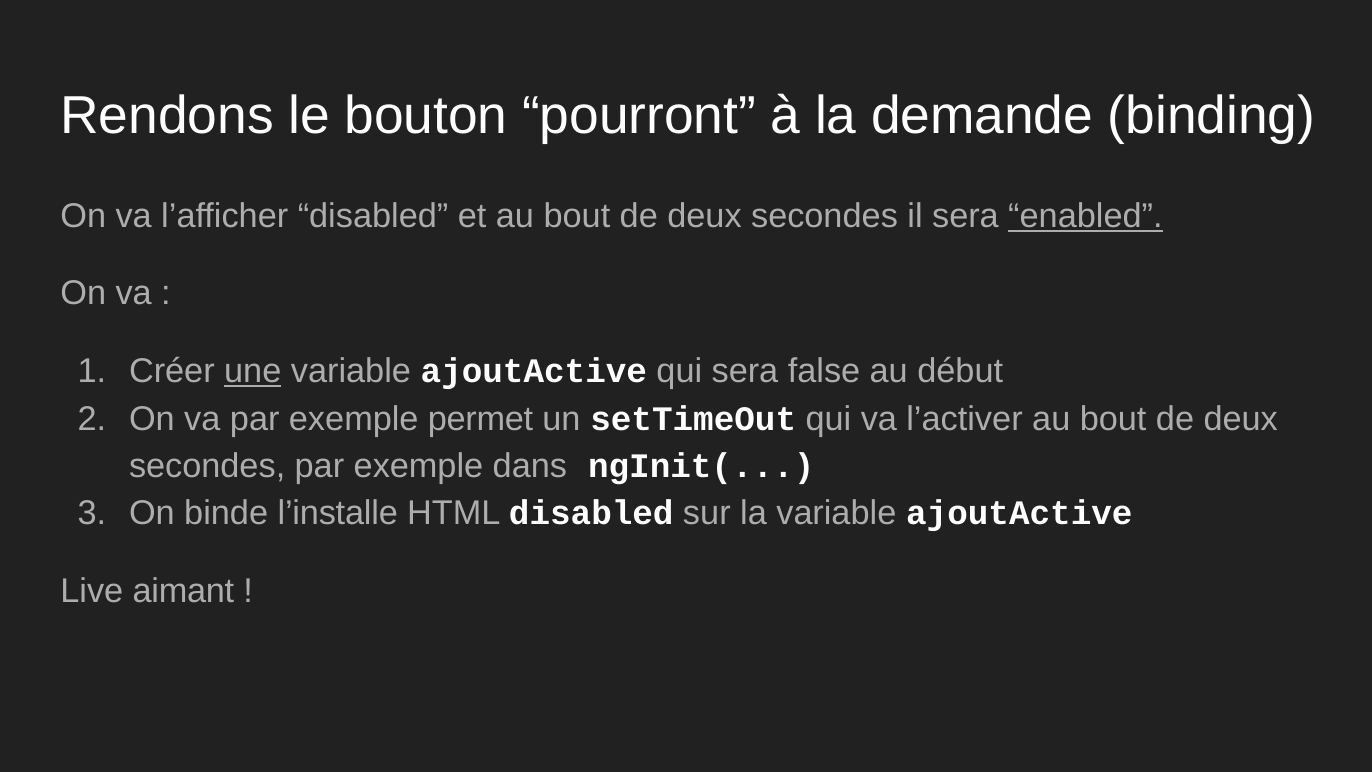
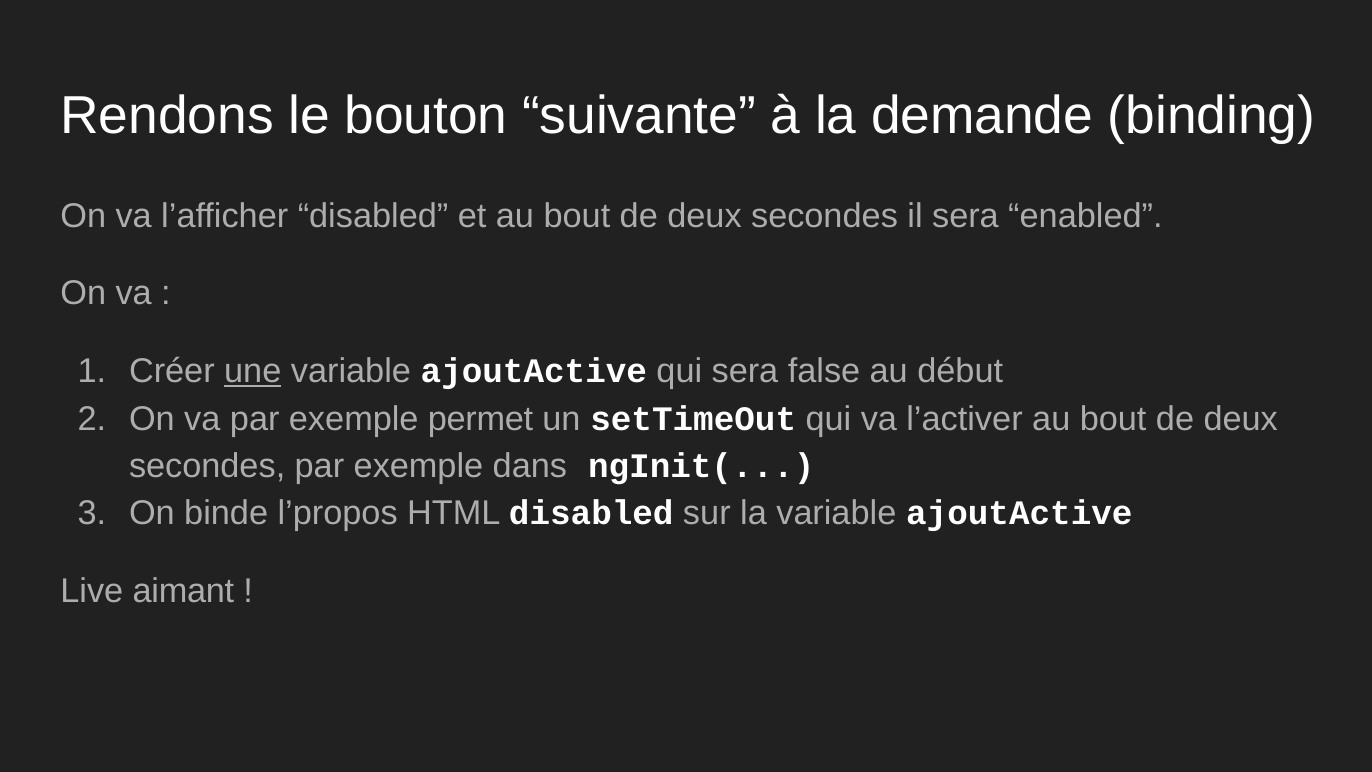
pourront: pourront -> suivante
enabled underline: present -> none
l’installe: l’installe -> l’propos
